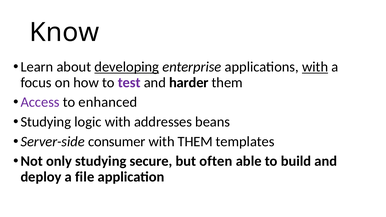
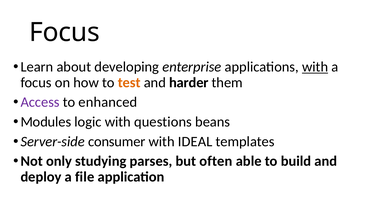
Know at (64, 32): Know -> Focus
developing underline: present -> none
test colour: purple -> orange
Studying at (46, 122): Studying -> Modules
addresses: addresses -> questions
with THEM: THEM -> IDEAL
secure: secure -> parses
